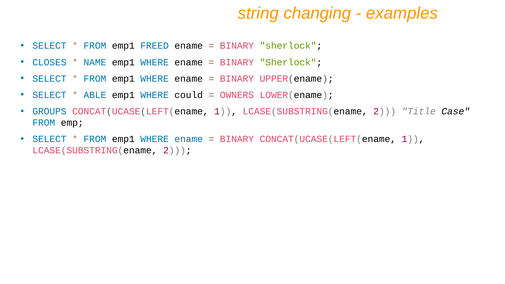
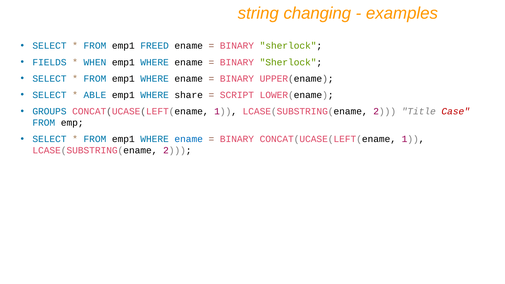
CLOSES: CLOSES -> FIELDS
NAME: NAME -> WHEN
could: could -> share
OWNERS: OWNERS -> SCRIPT
Case colour: black -> red
